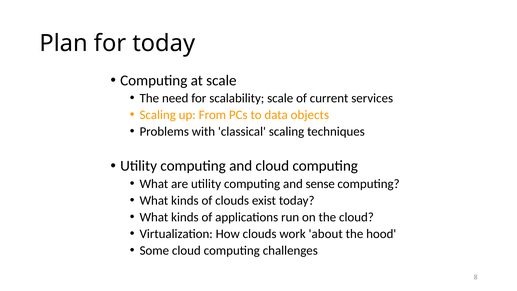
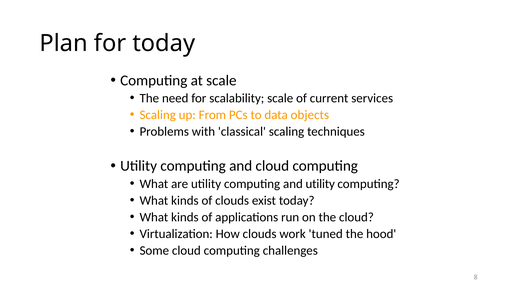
and sense: sense -> utility
about: about -> tuned
